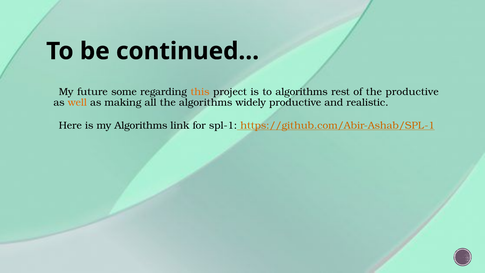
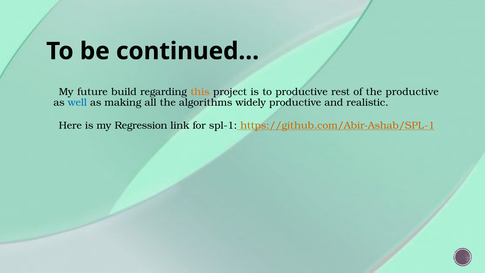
some: some -> build
to algorithms: algorithms -> productive
well colour: orange -> blue
my Algorithms: Algorithms -> Regression
